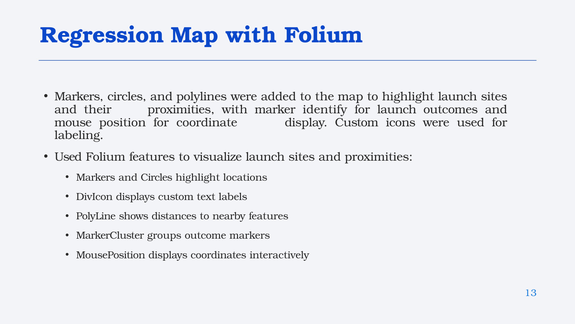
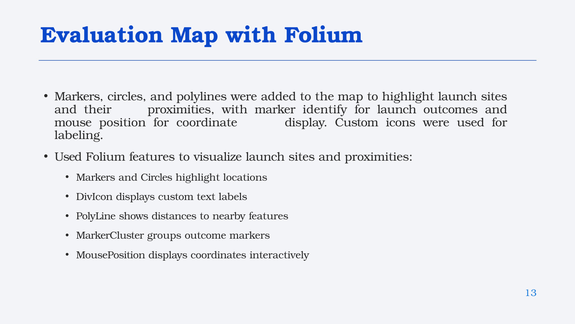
Regression: Regression -> Evaluation
